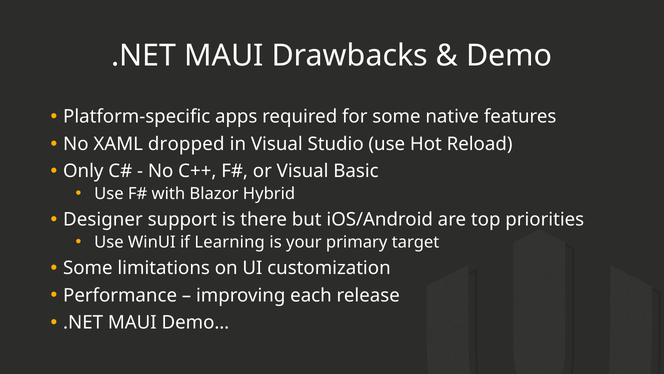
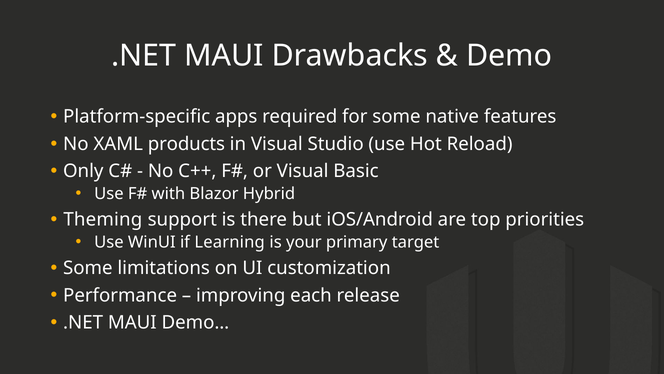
dropped: dropped -> products
Designer: Designer -> Theming
